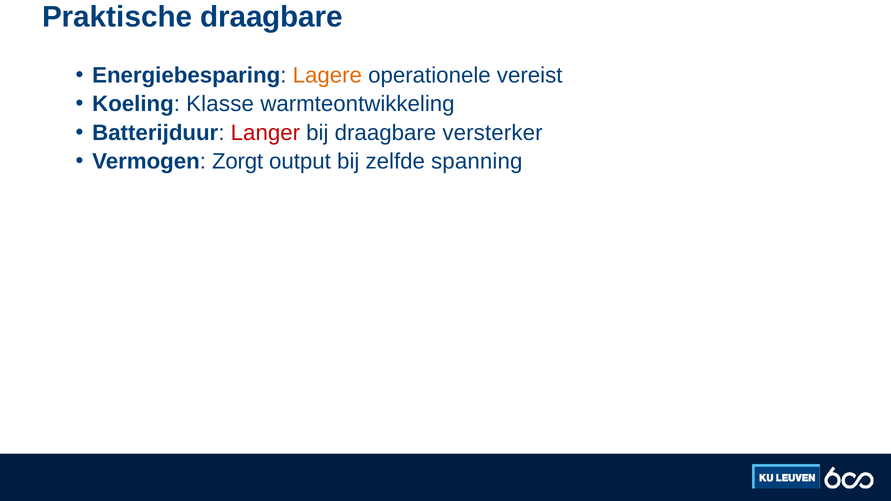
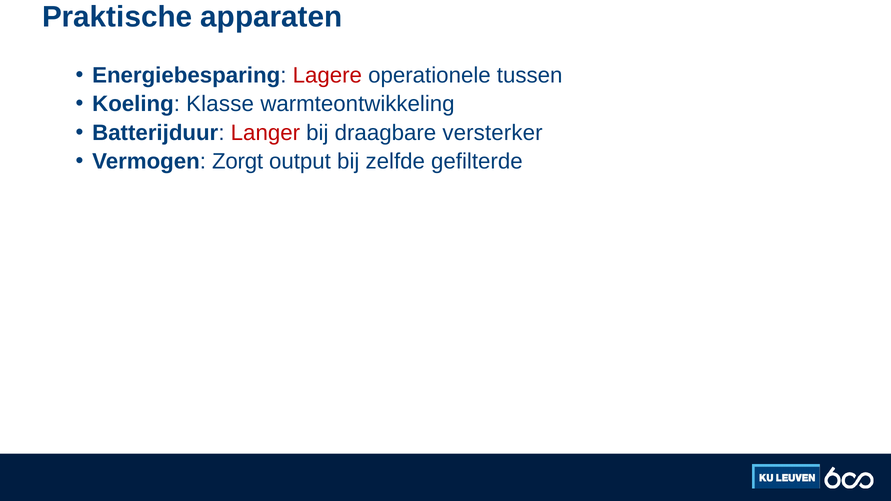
Praktische draagbare: draagbare -> apparaten
Lagere colour: orange -> red
vereist: vereist -> tussen
spanning: spanning -> gefilterde
